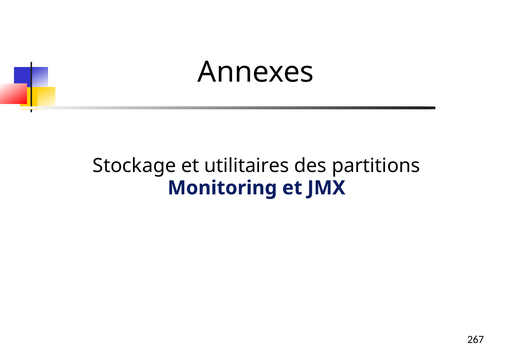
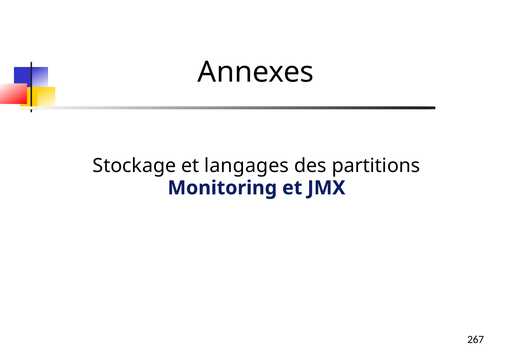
utilitaires: utilitaires -> langages
